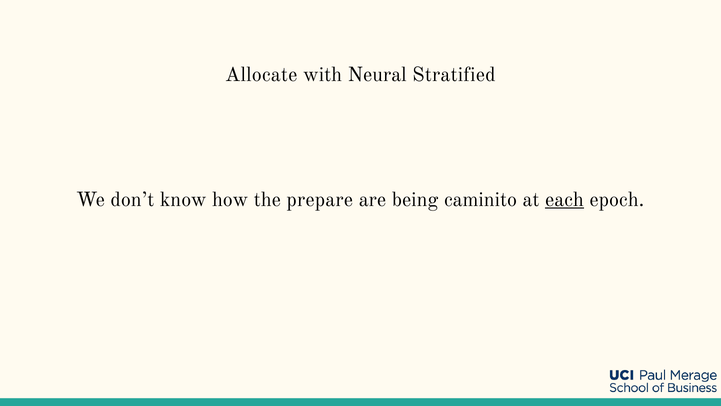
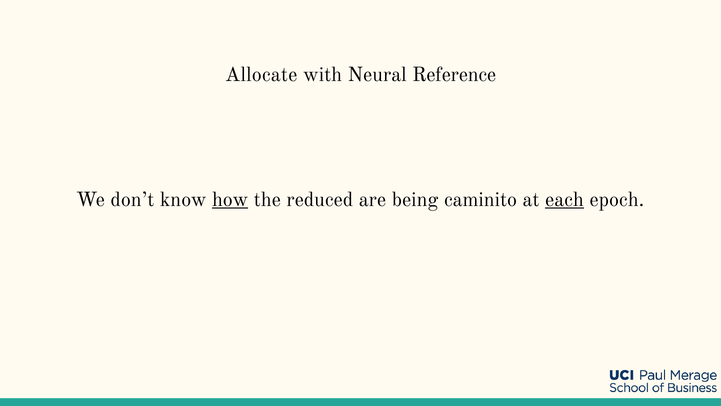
Stratified: Stratified -> Reference
how underline: none -> present
prepare: prepare -> reduced
